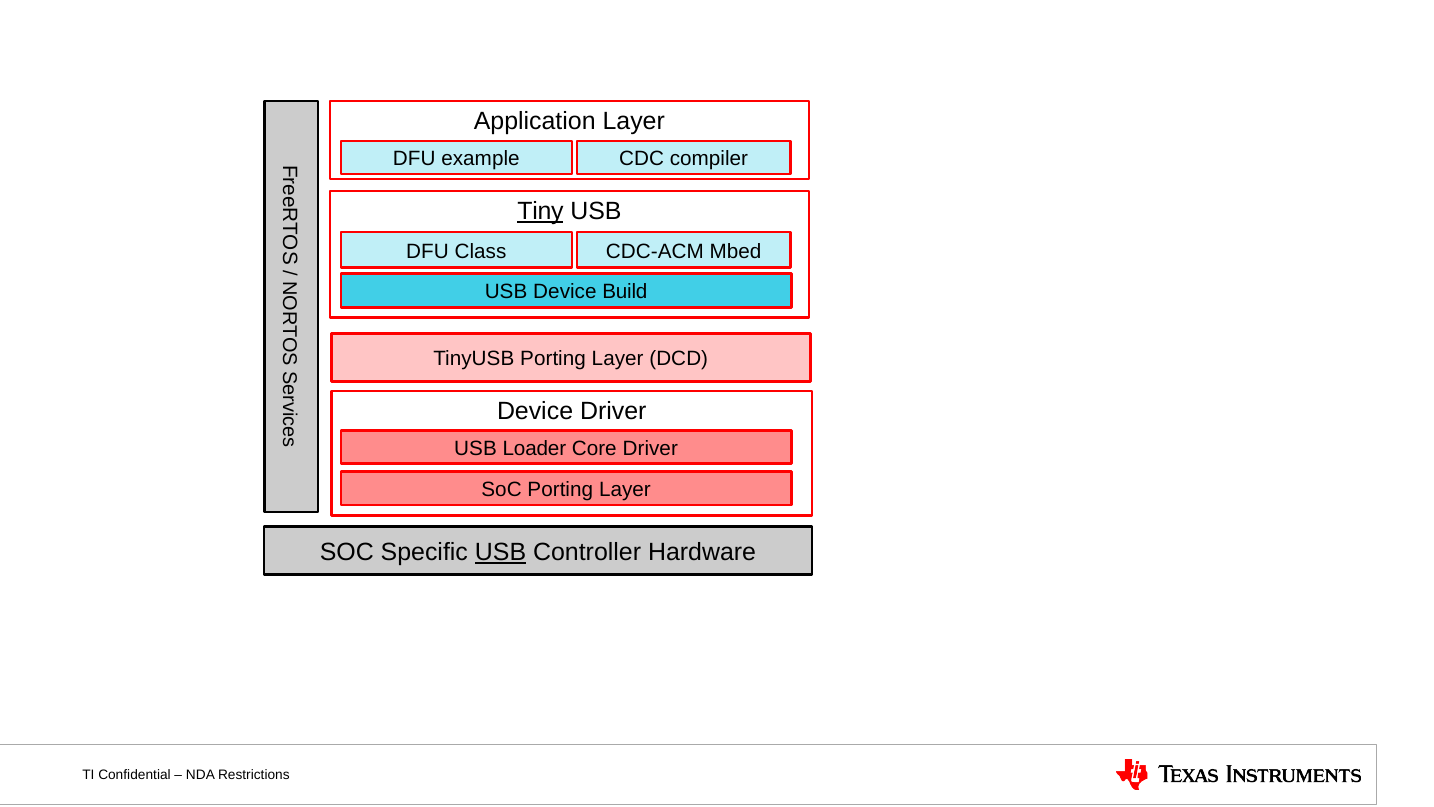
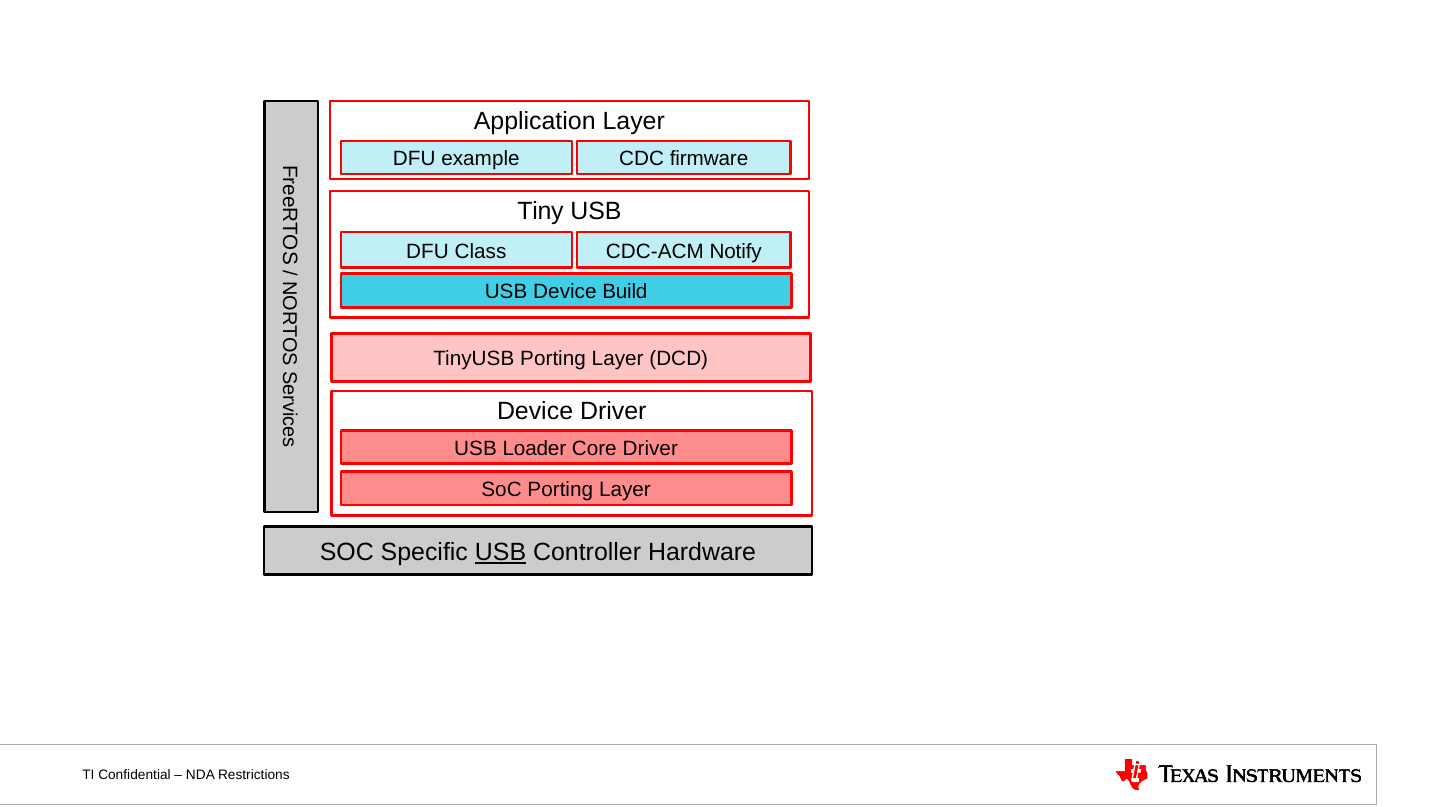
compiler: compiler -> firmware
Tiny underline: present -> none
Mbed: Mbed -> Notify
